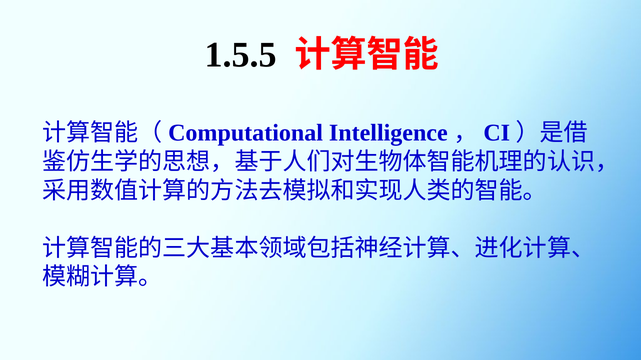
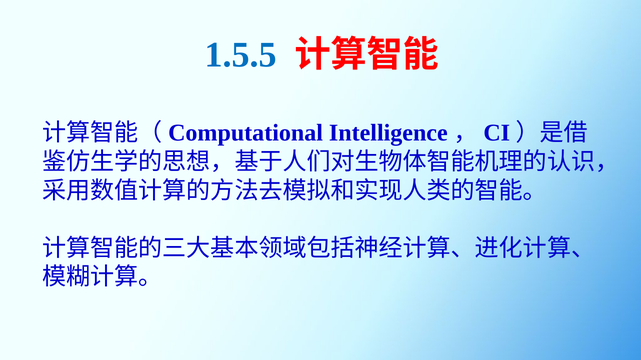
1.5.5 colour: black -> blue
